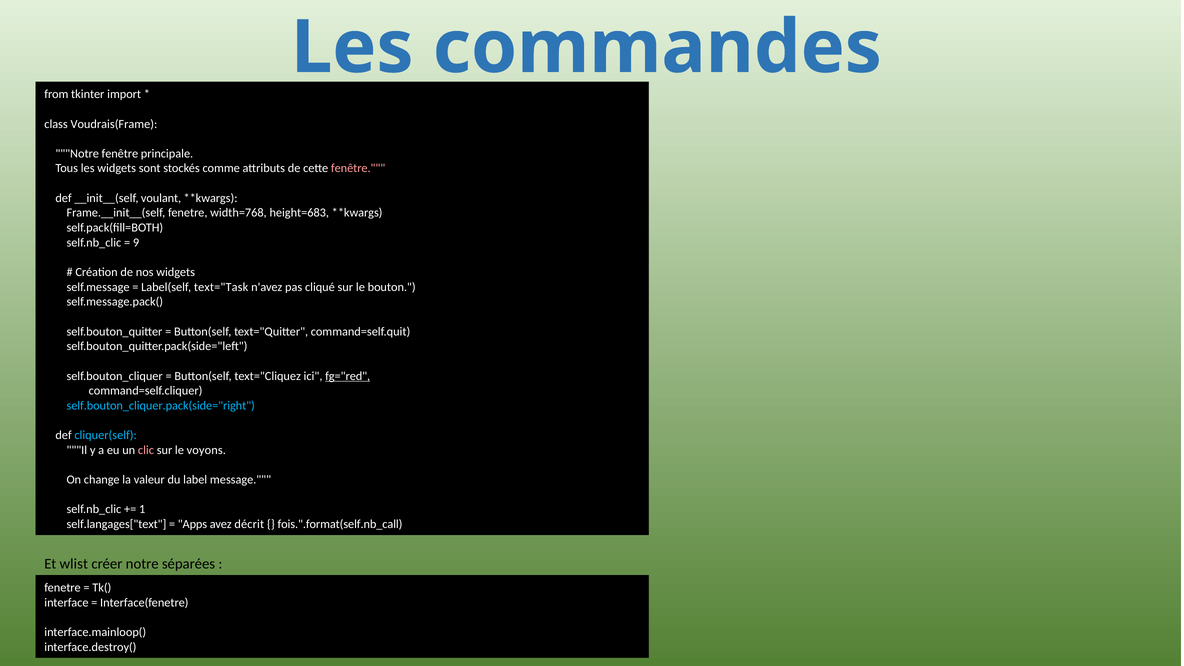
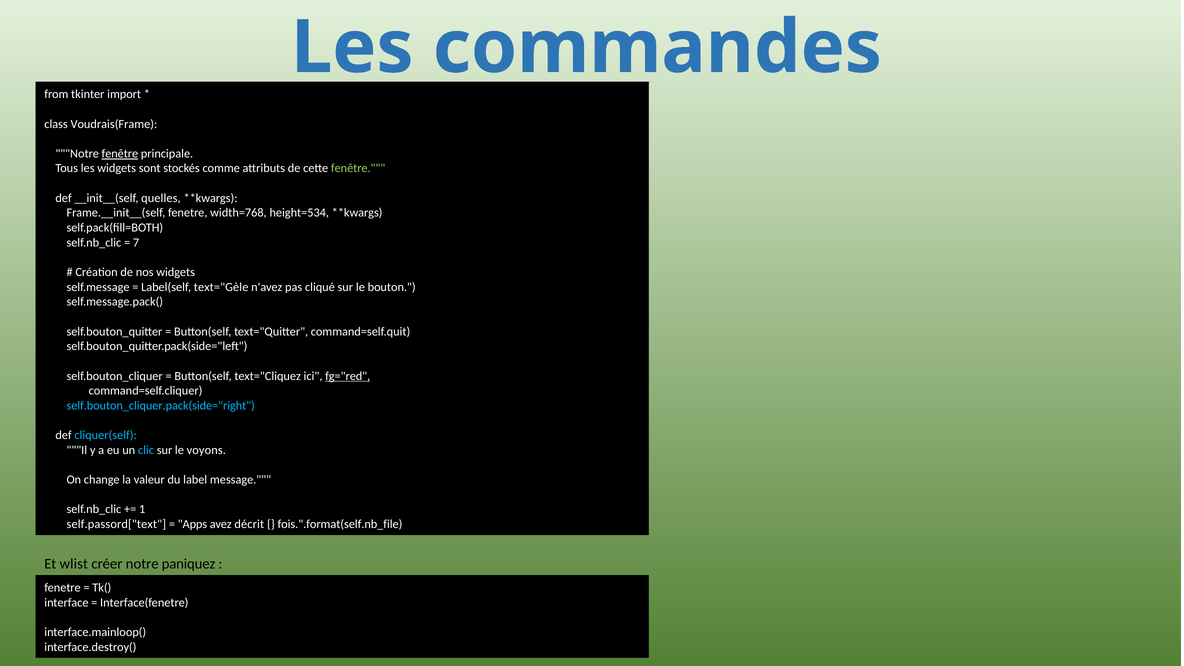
fenêtre at (120, 154) underline: none -> present
fenêtre at (358, 168) colour: pink -> light green
voulant: voulant -> quelles
height=683: height=683 -> height=534
9: 9 -> 7
text="Task: text="Task -> text="Gèle
clic colour: pink -> light blue
self.langages["text: self.langages["text -> self.passord["text
fois.".format(self.nb_call: fois.".format(self.nb_call -> fois.".format(self.nb_file
séparées: séparées -> paniquez
